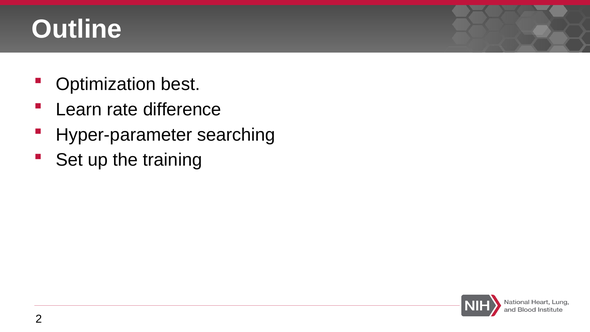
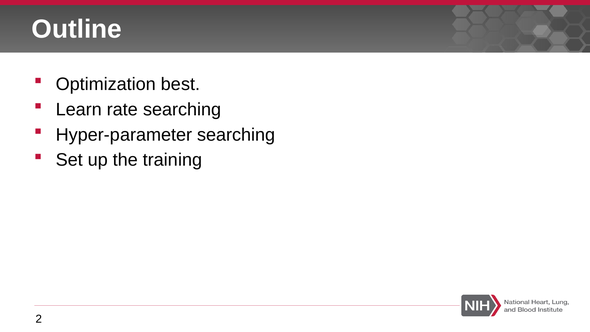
rate difference: difference -> searching
